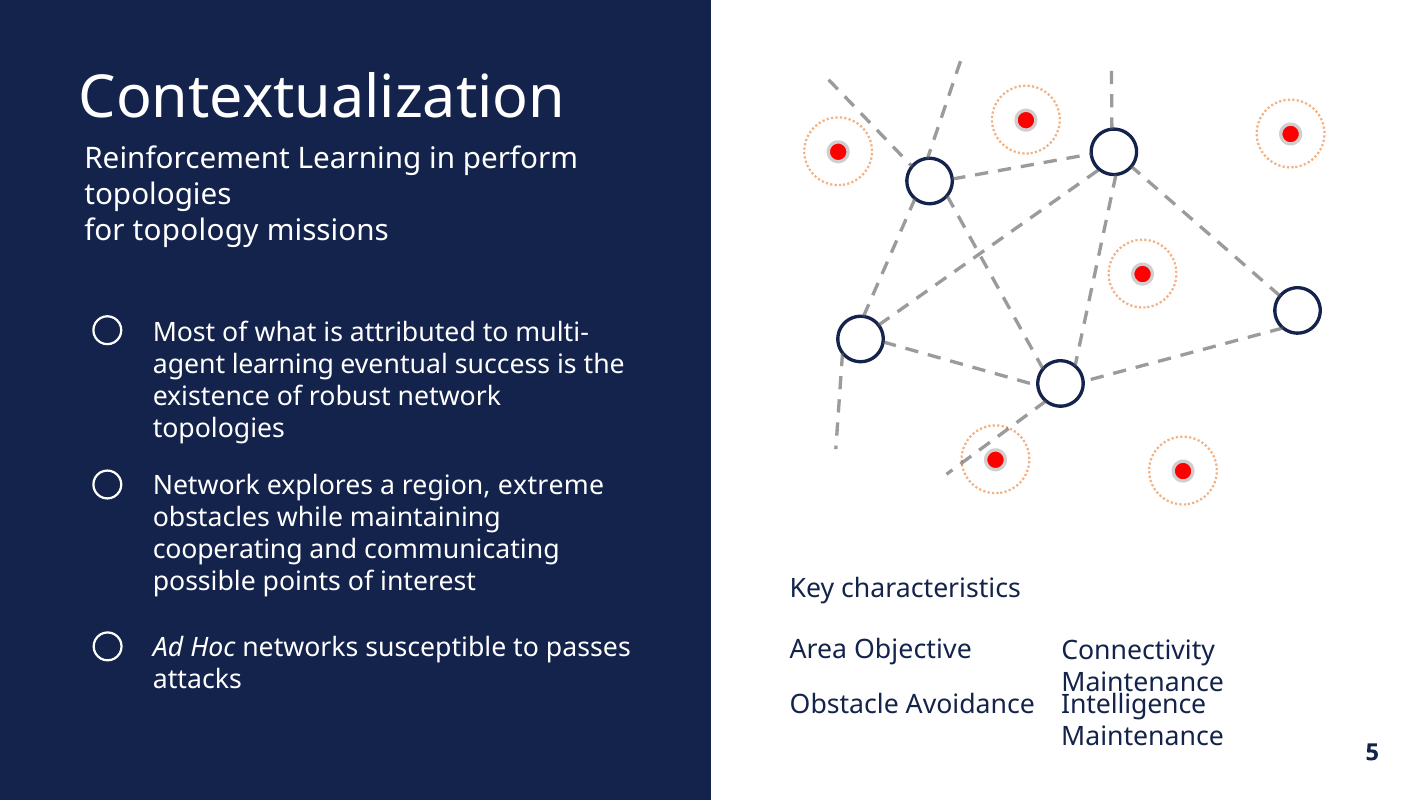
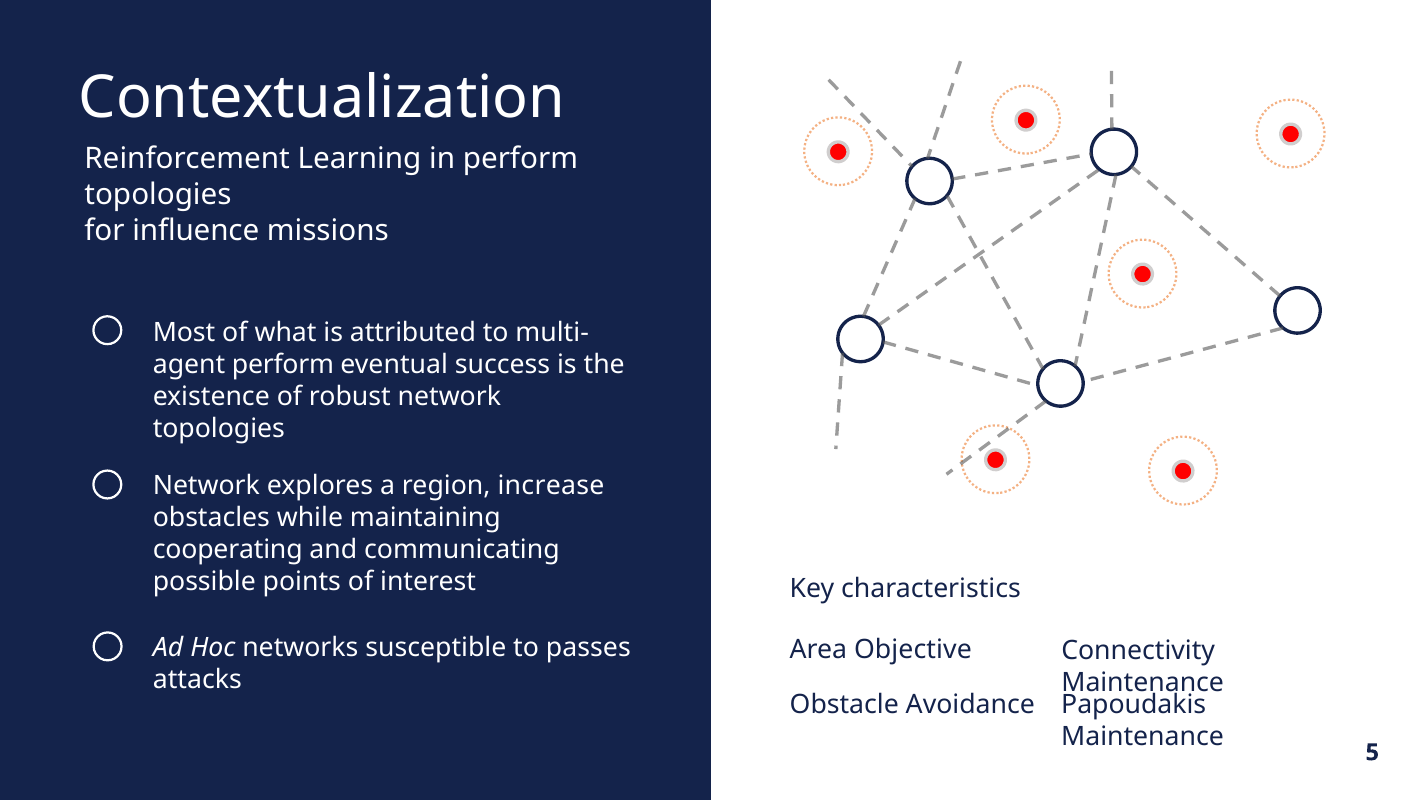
topology: topology -> influence
learning at (283, 365): learning -> perform
extreme: extreme -> increase
Intelligence: Intelligence -> Papoudakis
